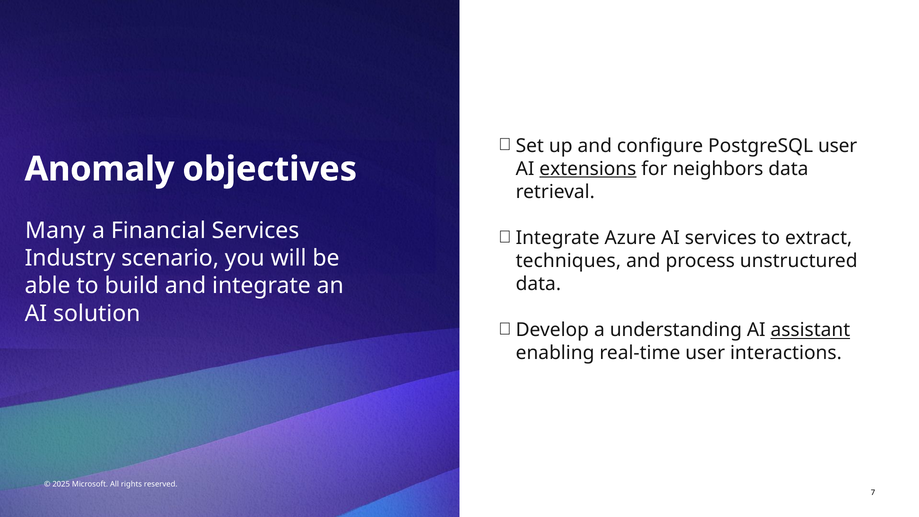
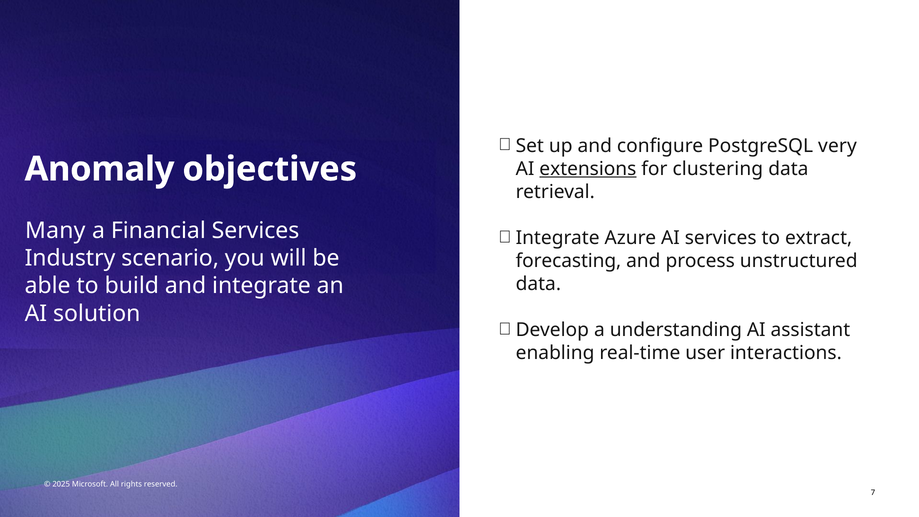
PostgreSQL user: user -> very
neighbors: neighbors -> clustering
techniques: techniques -> forecasting
assistant underline: present -> none
